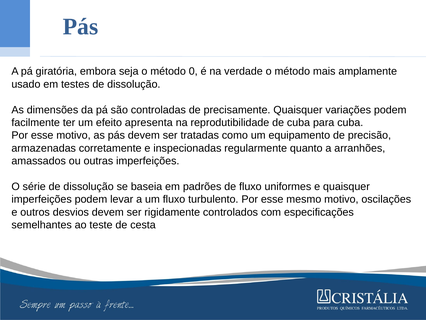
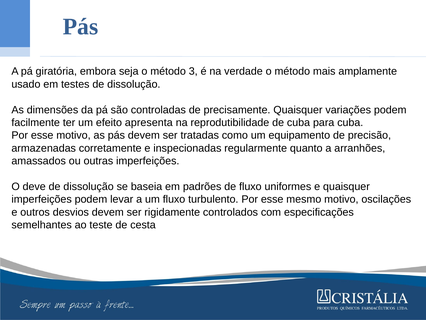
0: 0 -> 3
série: série -> deve
